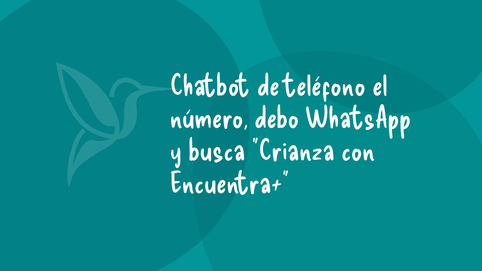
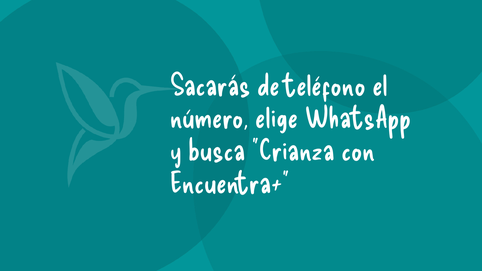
Chatbot: Chatbot -> Sacarás
debo: debo -> elige
